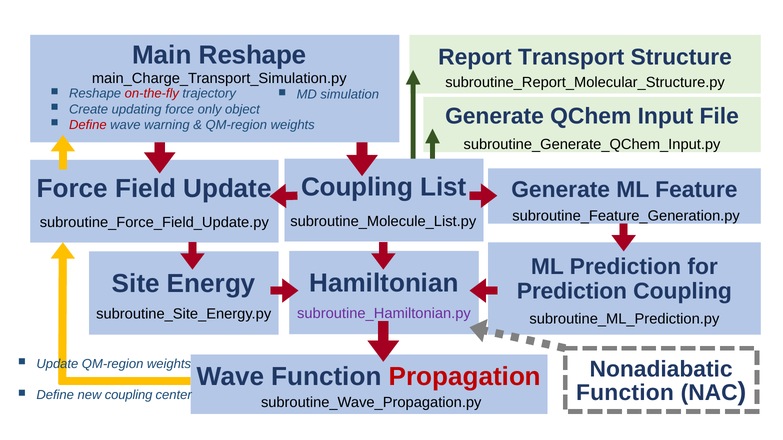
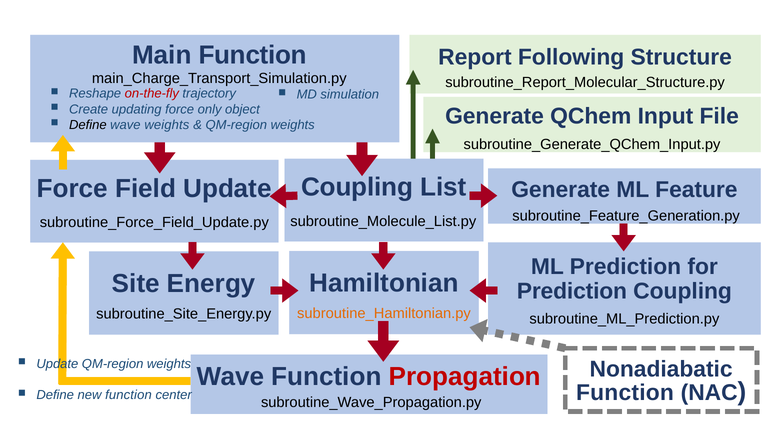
Main Reshape: Reshape -> Function
Transport: Transport -> Following
Define at (88, 125) colour: red -> black
wave warning: warning -> weights
subroutine_Hamiltonian.py colour: purple -> orange
new coupling: coupling -> function
